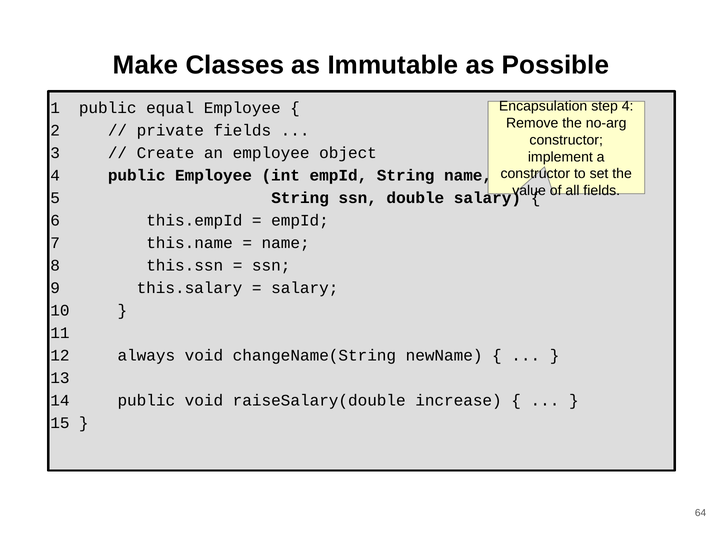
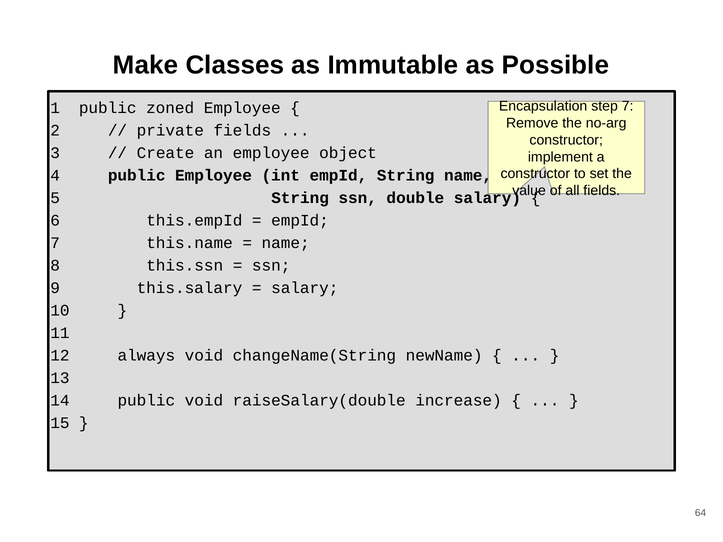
step 4: 4 -> 7
equal: equal -> zoned
